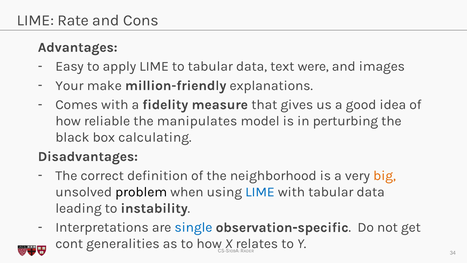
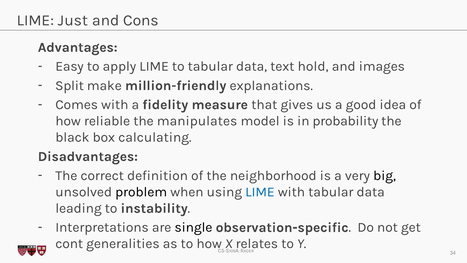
Rate: Rate -> Just
were: were -> hold
Your: Your -> Split
perturbing: perturbing -> probability
big colour: orange -> black
single colour: blue -> black
